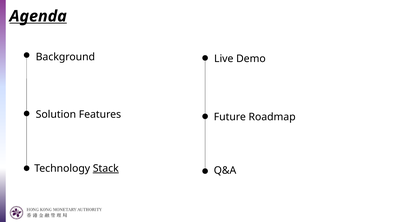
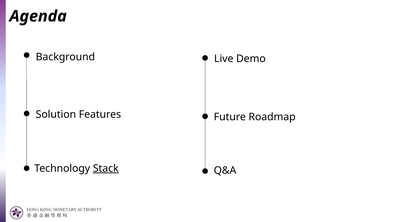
Agenda underline: present -> none
